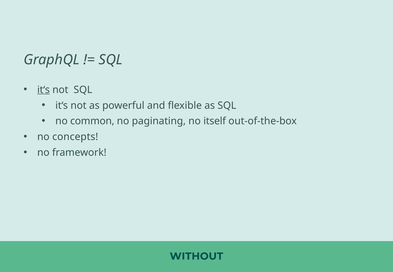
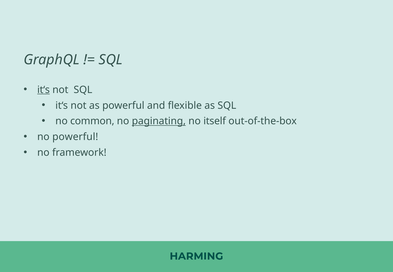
paginating underline: none -> present
no concepts: concepts -> powerful
WITHOUT: WITHOUT -> HARMING
